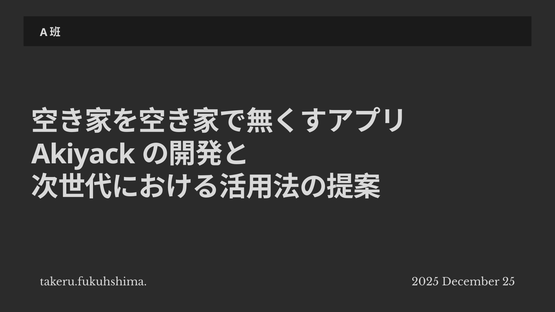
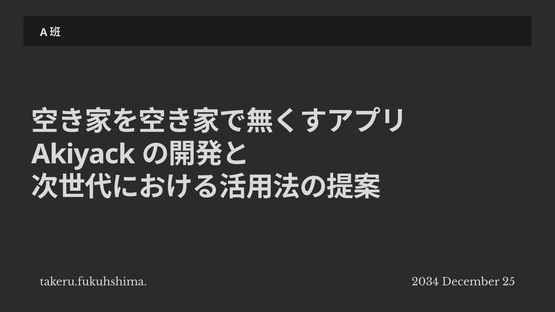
2025: 2025 -> 2034
